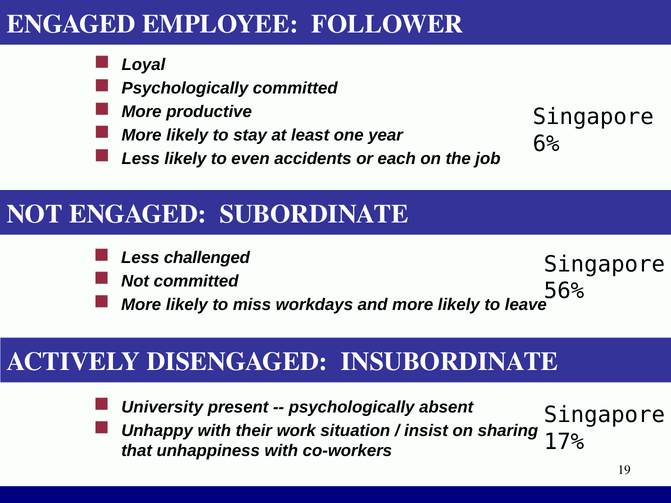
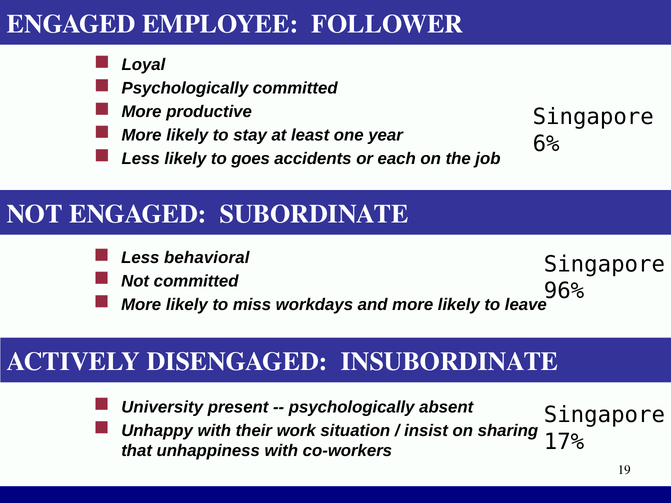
even: even -> goes
challenged: challenged -> behavioral
56%: 56% -> 96%
